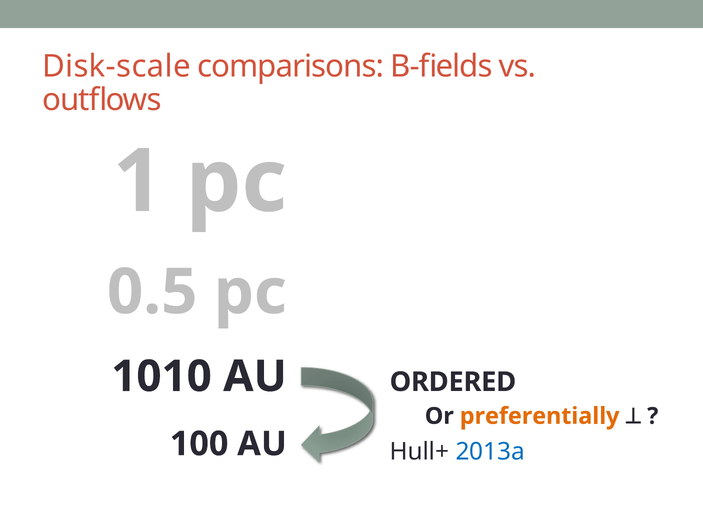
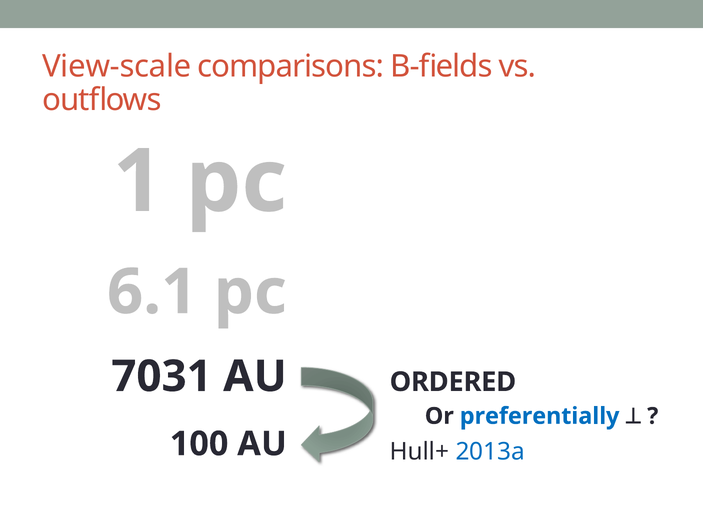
Disk-scale: Disk-scale -> View-scale
0.5: 0.5 -> 6.1
1010: 1010 -> 7031
preferentially colour: orange -> blue
